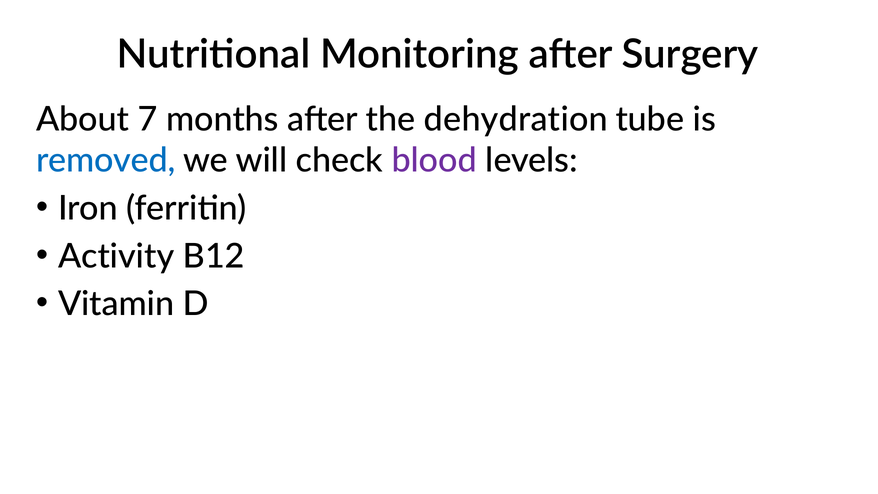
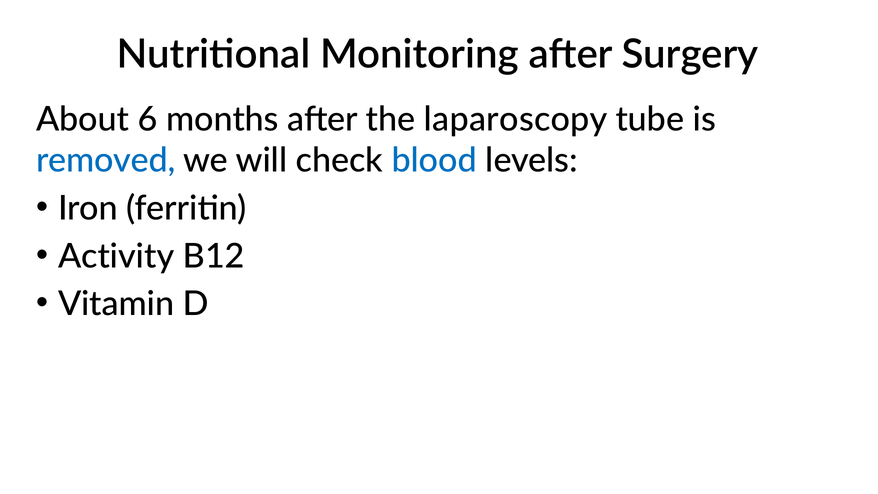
7: 7 -> 6
dehydration: dehydration -> laparoscopy
blood colour: purple -> blue
